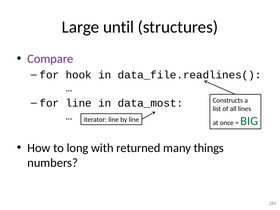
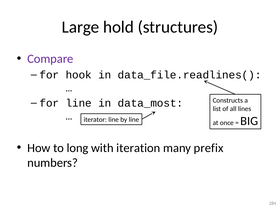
until: until -> hold
BIG colour: green -> black
returned: returned -> iteration
things: things -> prefix
